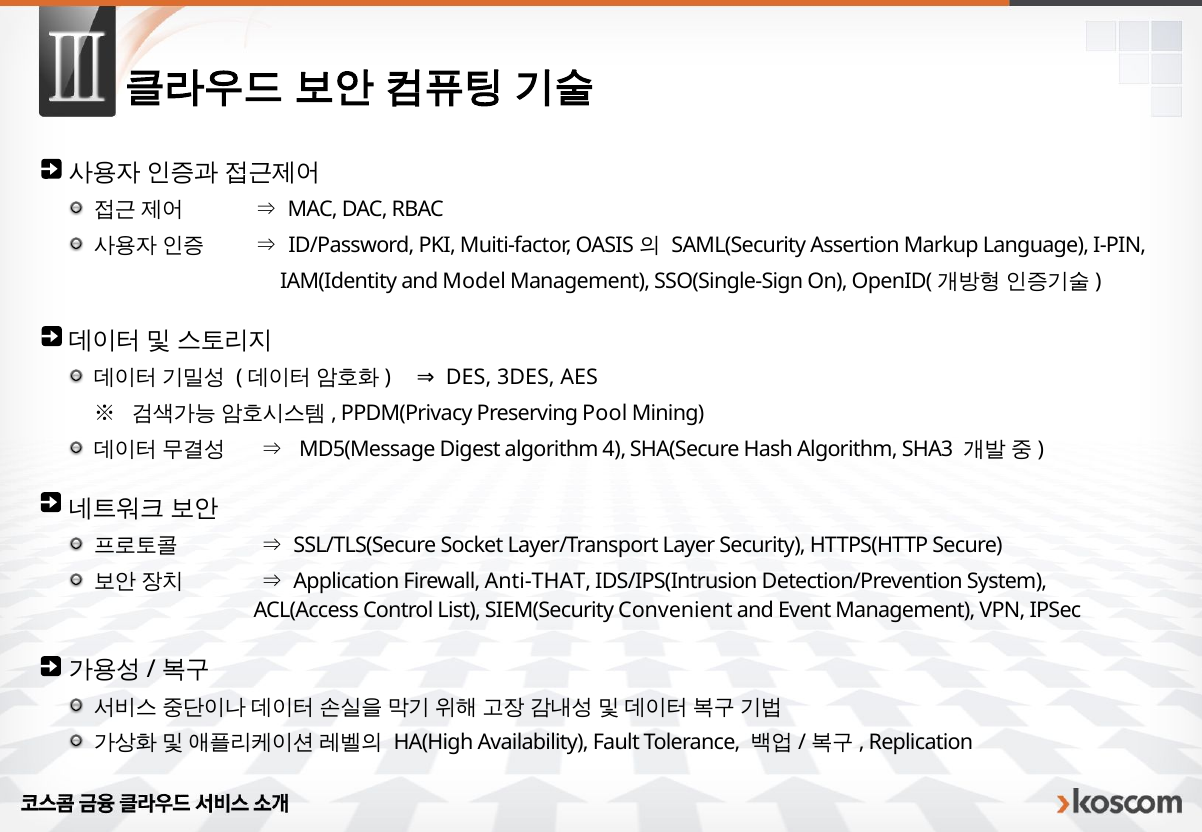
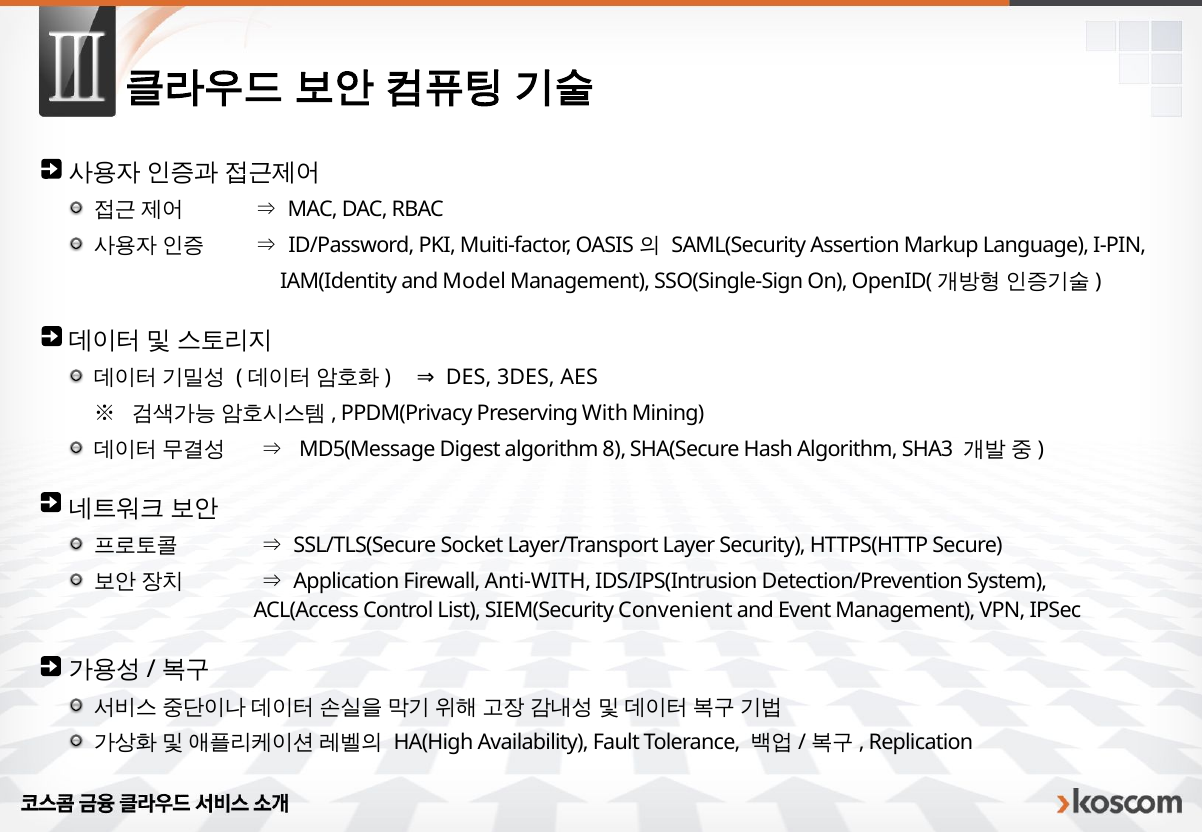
Pool: Pool -> With
4: 4 -> 8
Anti-THAT: Anti-THAT -> Anti-WITH
